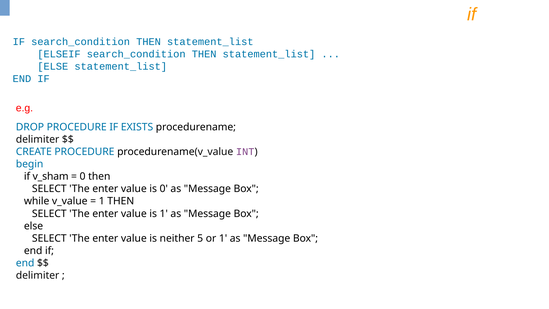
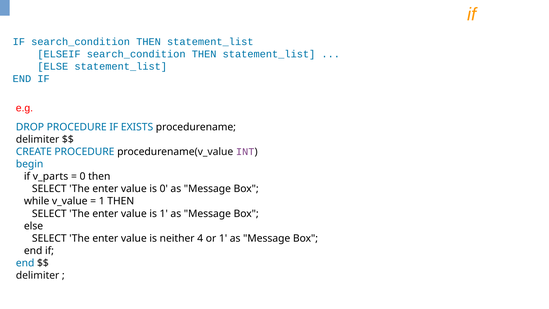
v_sham: v_sham -> v_parts
5: 5 -> 4
